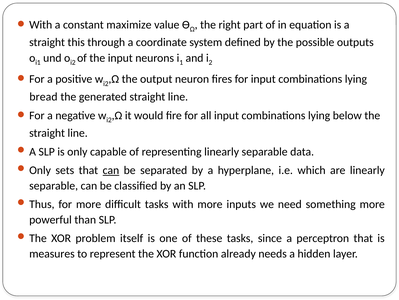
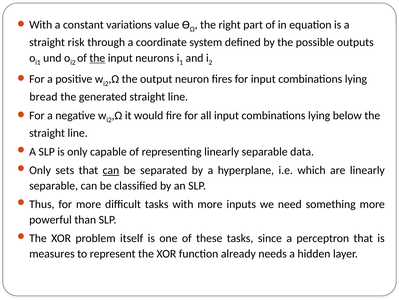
maximize: maximize -> variations
this: this -> risk
the at (97, 58) underline: none -> present
